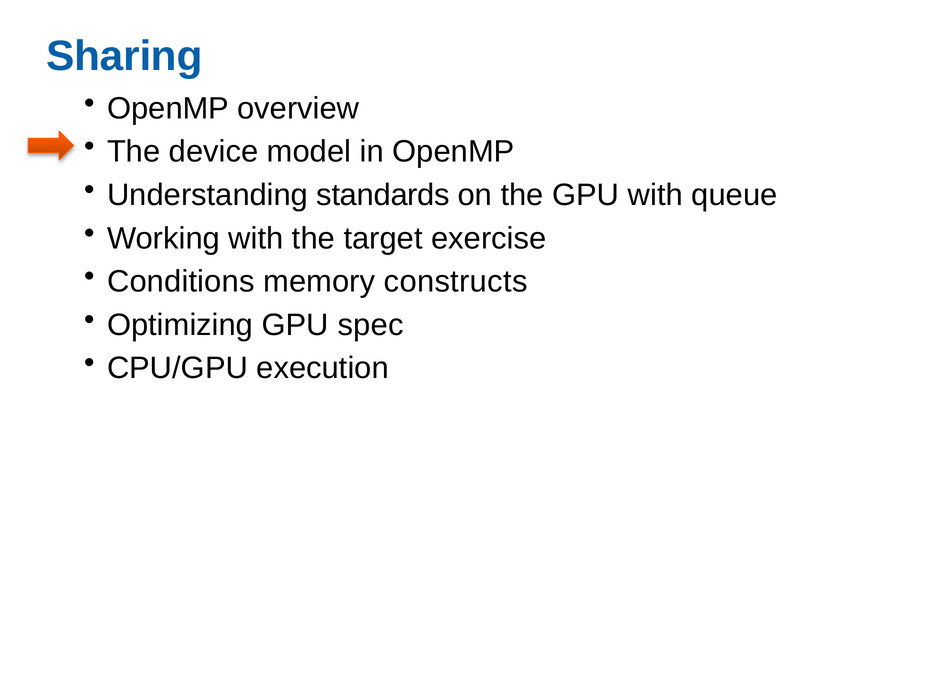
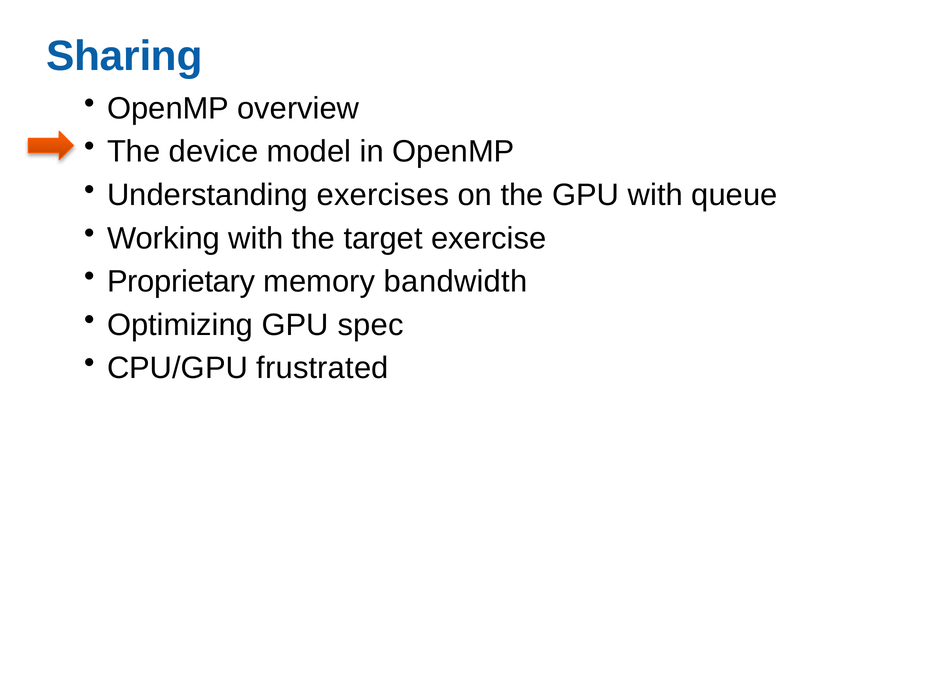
standards: standards -> exercises
Conditions: Conditions -> Proprietary
constructs: constructs -> bandwidth
execution: execution -> frustrated
